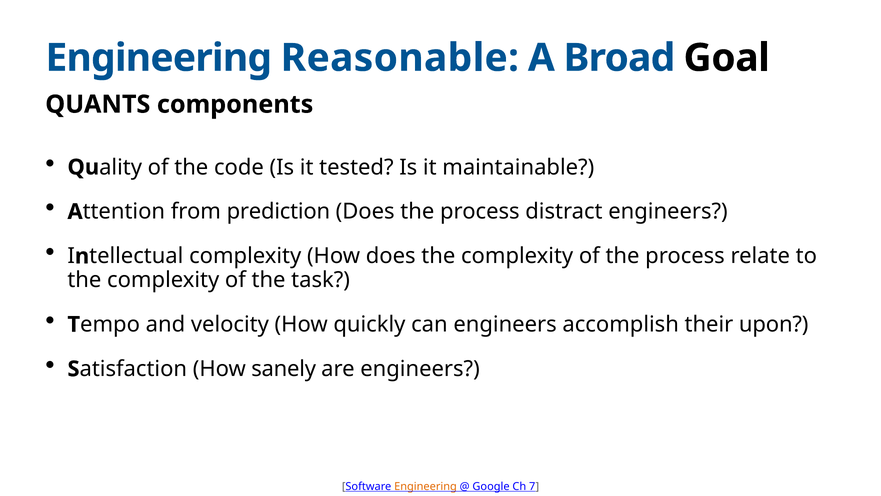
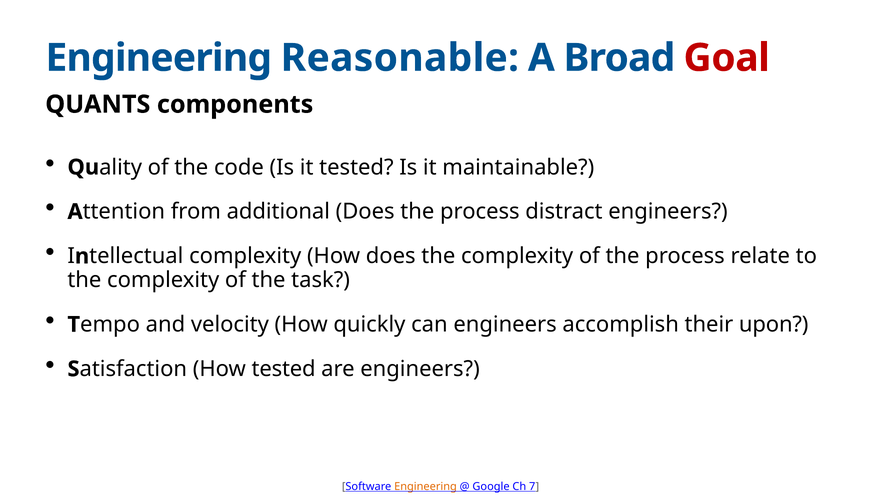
Goal colour: black -> red
prediction: prediction -> additional
How sanely: sanely -> tested
